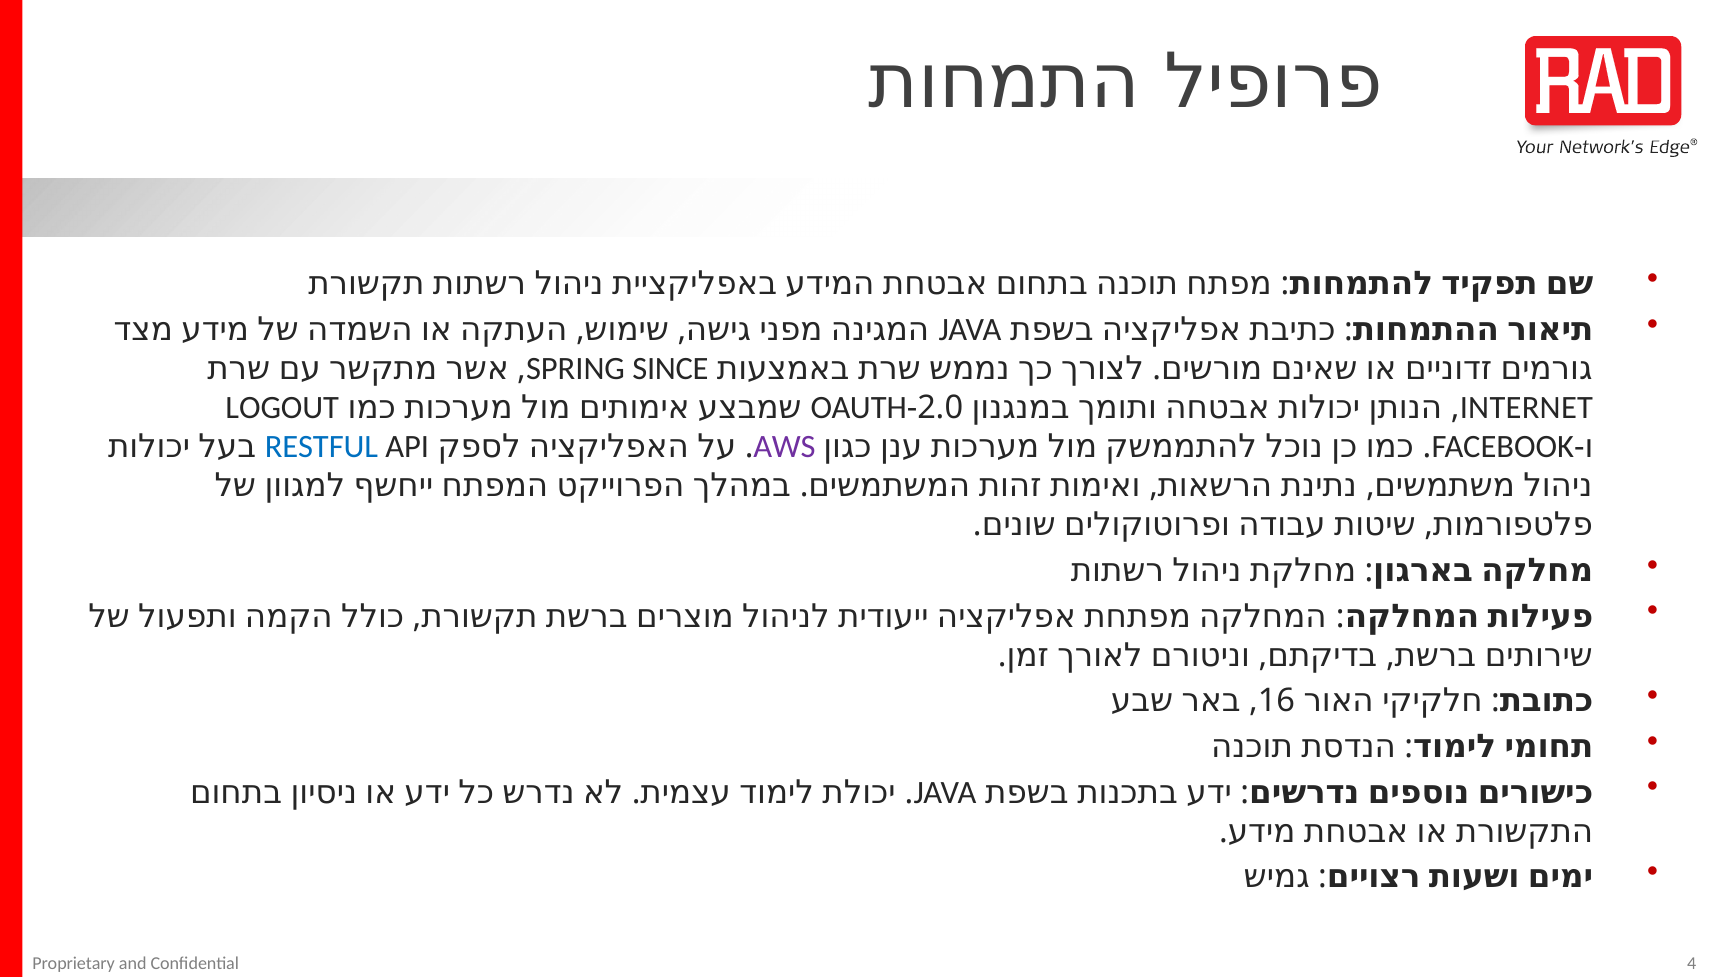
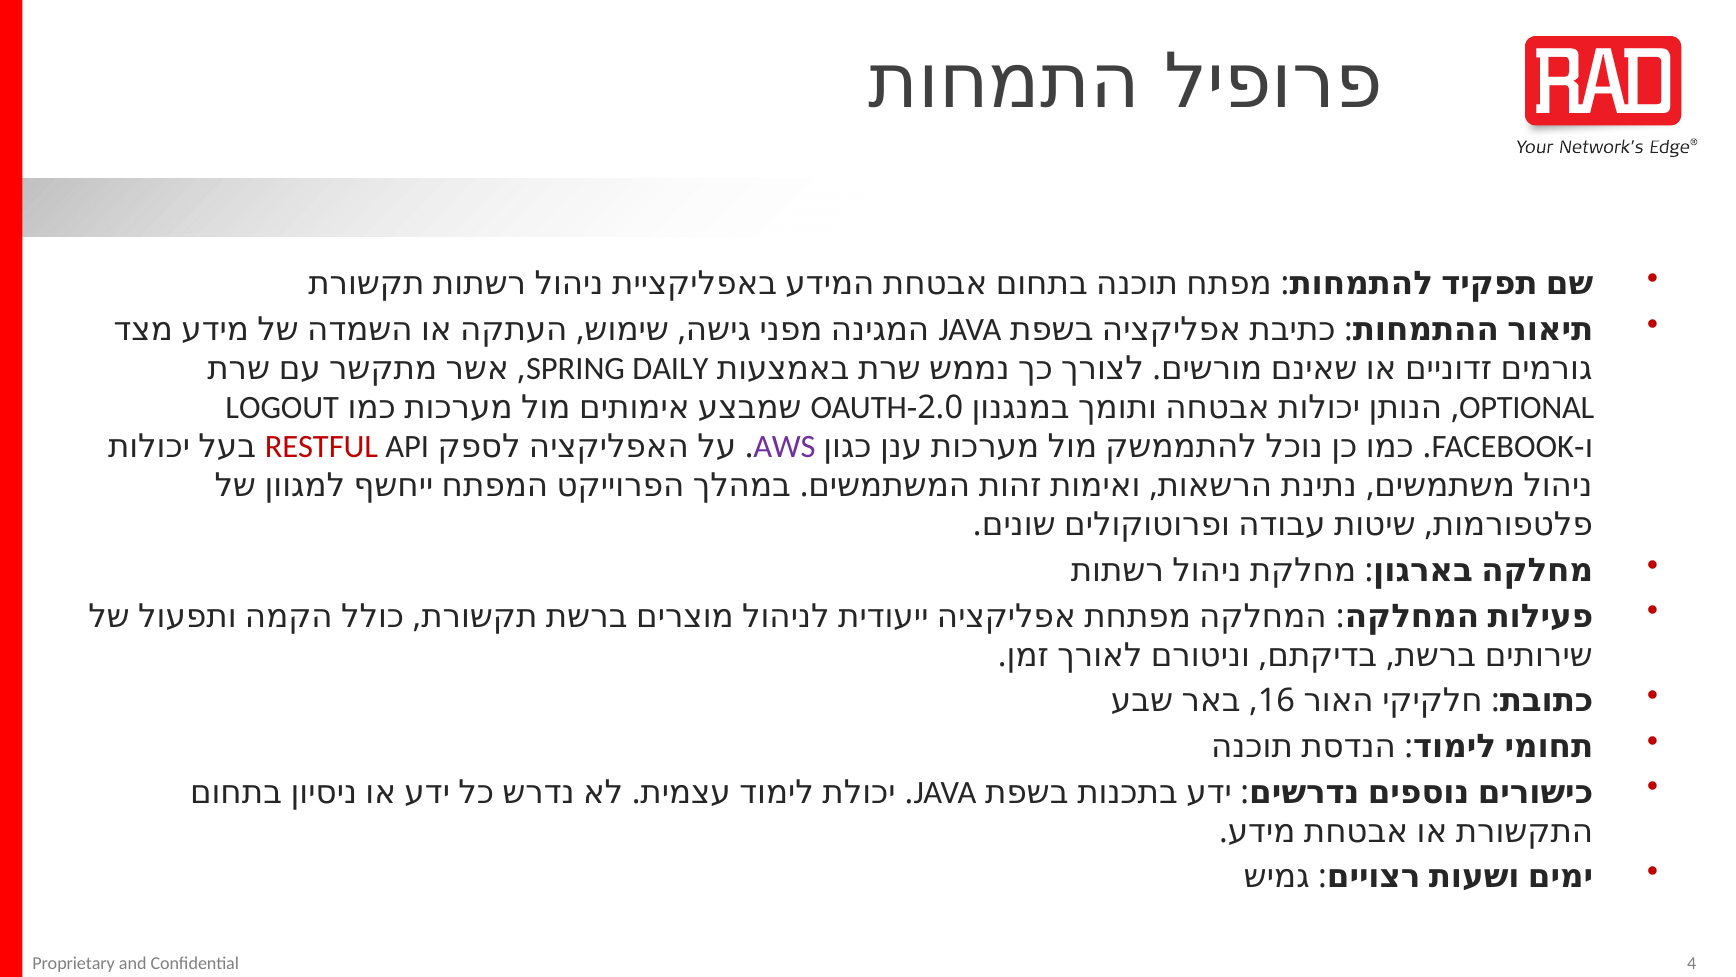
SINCE: SINCE -> DAILY
INTERNET: INTERNET -> OPTIONAL
RESTFUL colour: blue -> red
